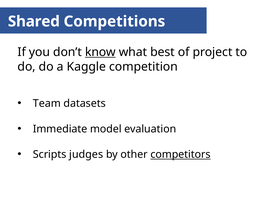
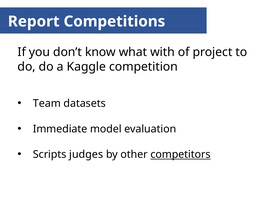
Shared: Shared -> Report
know underline: present -> none
best: best -> with
